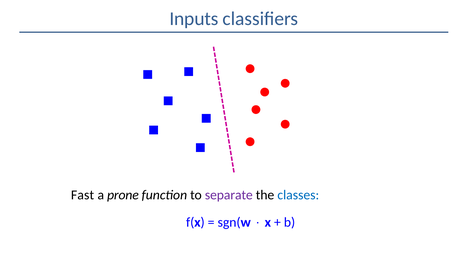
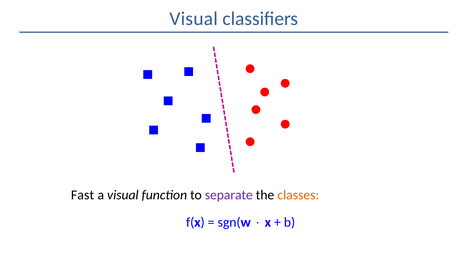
Inputs at (194, 19): Inputs -> Visual
a prone: prone -> visual
classes colour: blue -> orange
